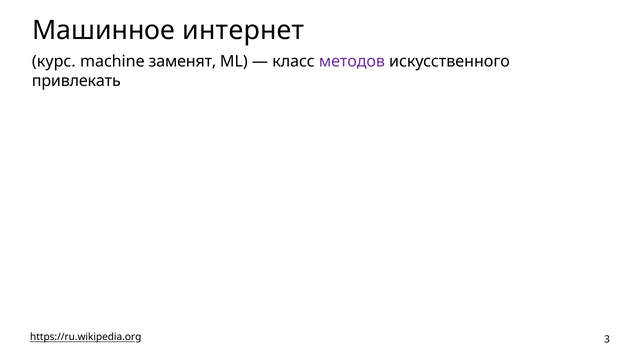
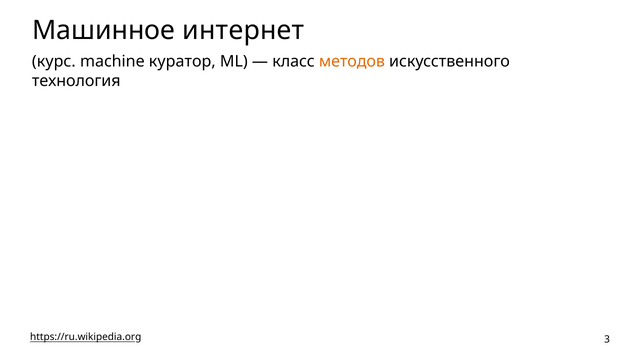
заменят: заменят -> куратор
методов colour: purple -> orange
привлекать: привлекать -> технология
